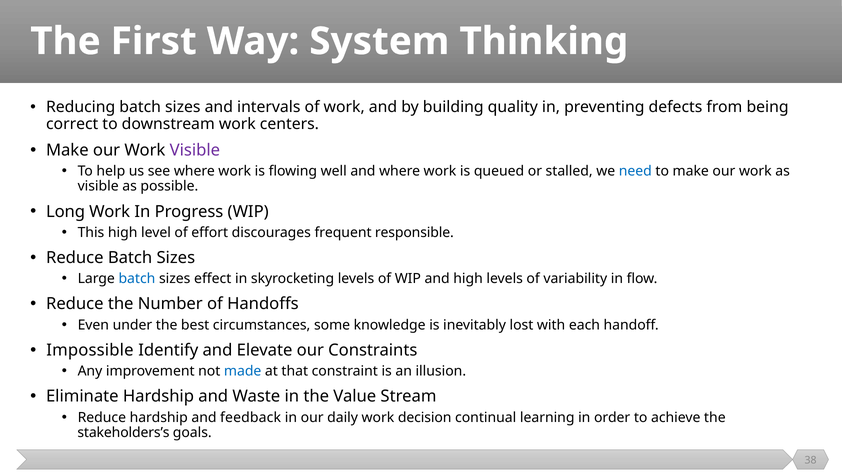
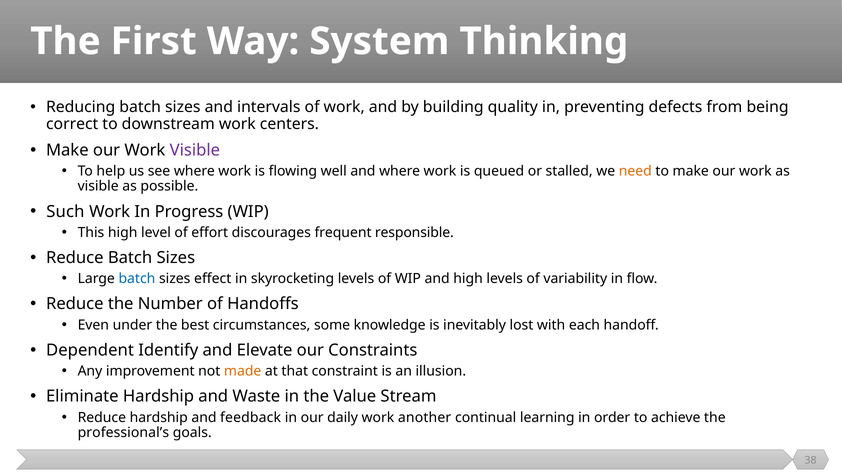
need colour: blue -> orange
Long: Long -> Such
Impossible: Impossible -> Dependent
made colour: blue -> orange
decision: decision -> another
stakeholders’s: stakeholders’s -> professional’s
